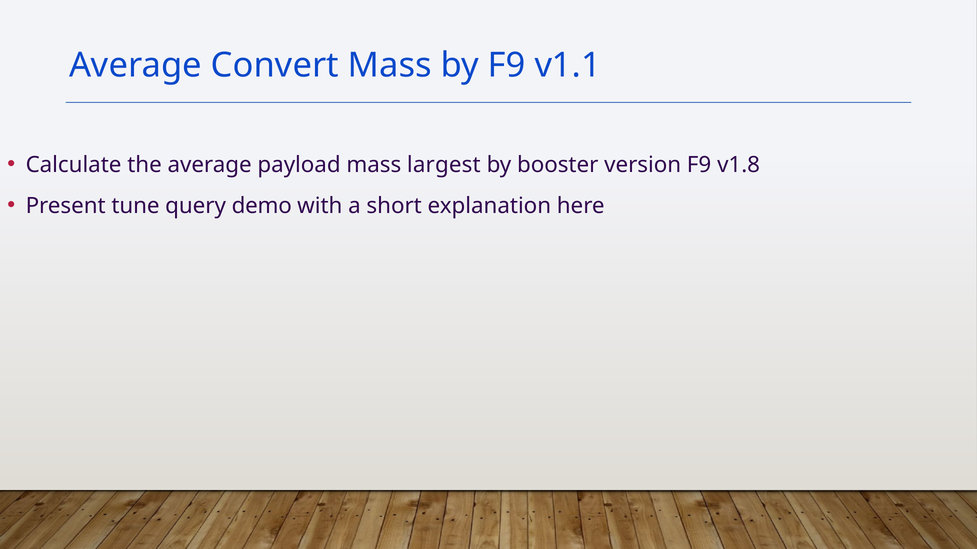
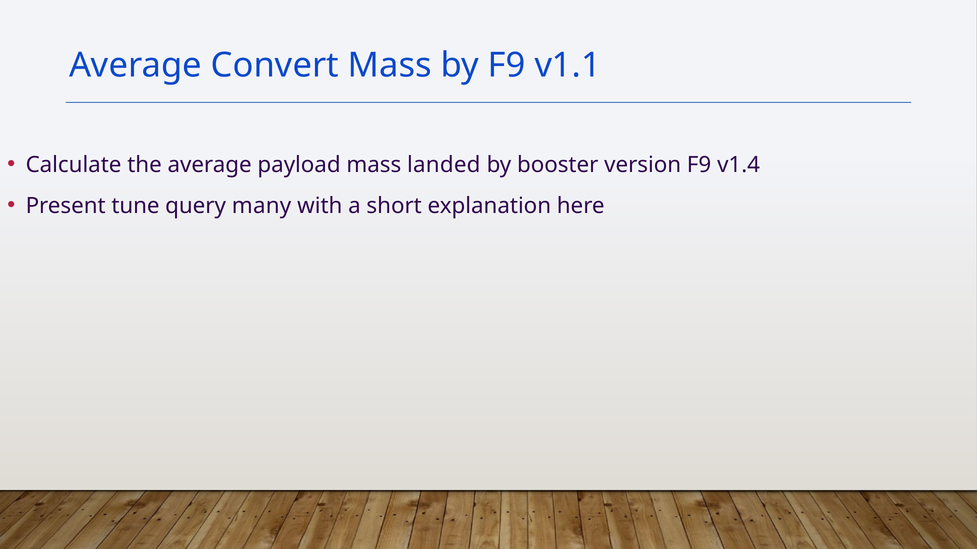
largest: largest -> landed
v1.8: v1.8 -> v1.4
demo: demo -> many
